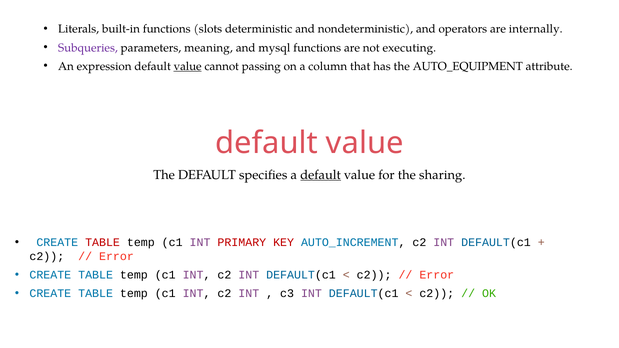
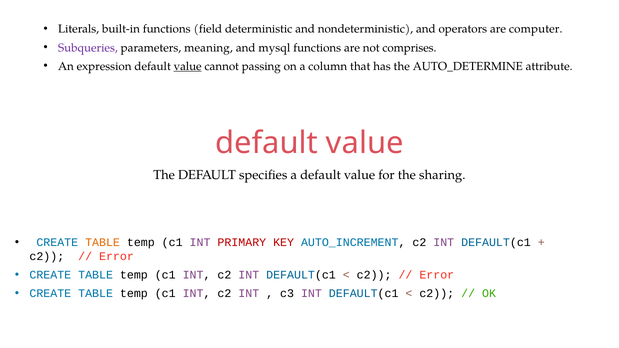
slots: slots -> field
internally: internally -> computer
executing: executing -> comprises
AUTO_EQUIPMENT: AUTO_EQUIPMENT -> AUTO_DETERMINE
default at (321, 175) underline: present -> none
TABLE at (103, 243) colour: red -> orange
